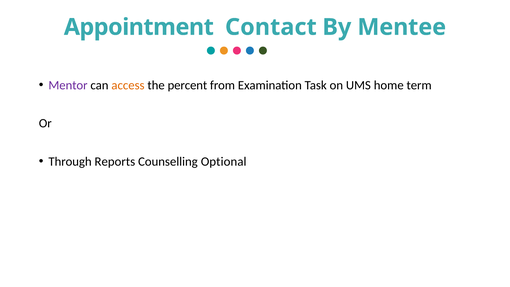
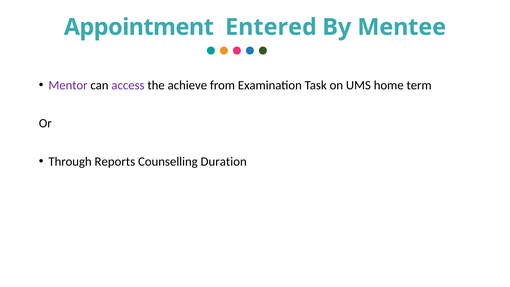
Contact: Contact -> Entered
access colour: orange -> purple
percent: percent -> achieve
Optional: Optional -> Duration
